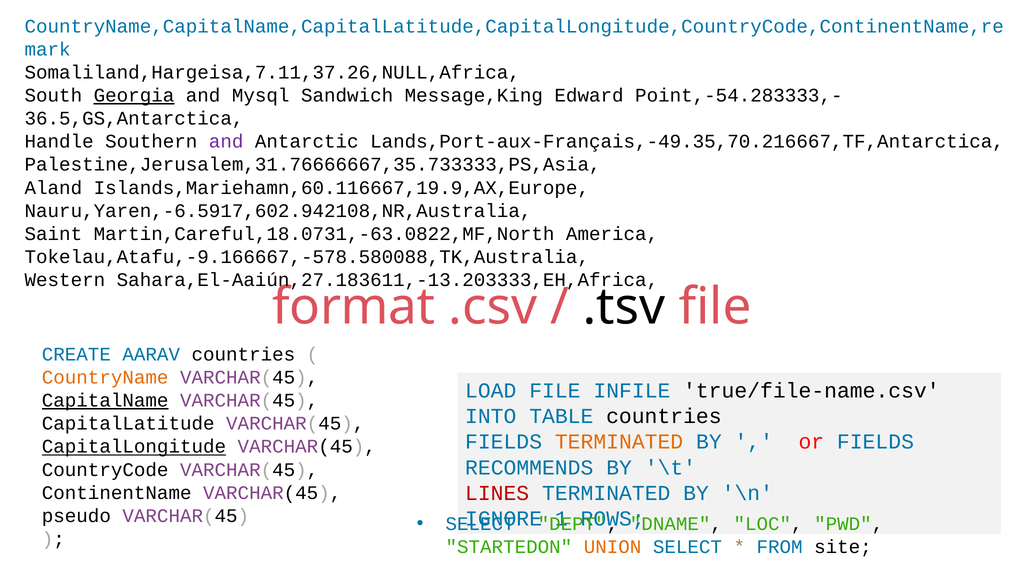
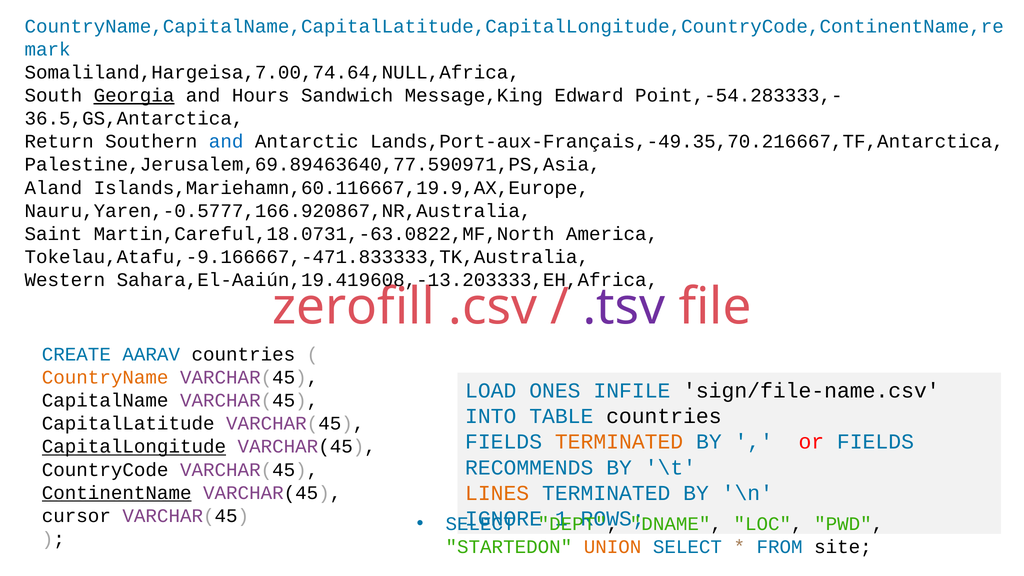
Somaliland,Hargeisa,7.11,37.26,NULL,Africa: Somaliland,Hargeisa,7.11,37.26,NULL,Africa -> Somaliland,Hargeisa,7.00,74.64,NULL,Africa
Mysql: Mysql -> Hours
Handle: Handle -> Return
and at (226, 142) colour: purple -> blue
Palestine,Jerusalem,31.76666667,35.733333,PS,Asia: Palestine,Jerusalem,31.76666667,35.733333,PS,Asia -> Palestine,Jerusalem,69.89463640,77.590971,PS,Asia
Nauru,Yaren,-6.5917,602.942108,NR,Australia: Nauru,Yaren,-6.5917,602.942108,NR,Australia -> Nauru,Yaren,-0.5777,166.920867,NR,Australia
Tokelau,Atafu,-9.166667,-578.580088,TK,Australia: Tokelau,Atafu,-9.166667,-578.580088,TK,Australia -> Tokelau,Atafu,-9.166667,-471.833333,TK,Australia
Sahara,El-Aaiún,27.183611,-13.203333,EH,Africa: Sahara,El-Aaiún,27.183611,-13.203333,EH,Africa -> Sahara,El-Aaiún,19.419608,-13.203333,EH,Africa
format: format -> zerofill
.tsv colour: black -> purple
LOAD FILE: FILE -> ONES
true/file-name.csv: true/file-name.csv -> sign/file-name.csv
CapitalName underline: present -> none
LINES colour: red -> orange
ContinentName underline: none -> present
pseudo: pseudo -> cursor
